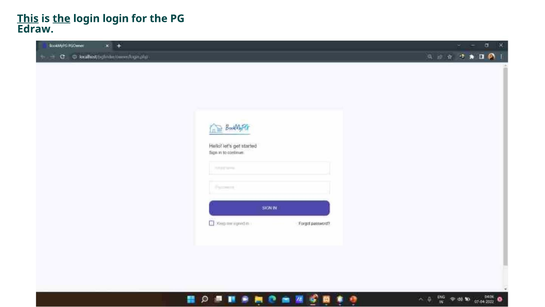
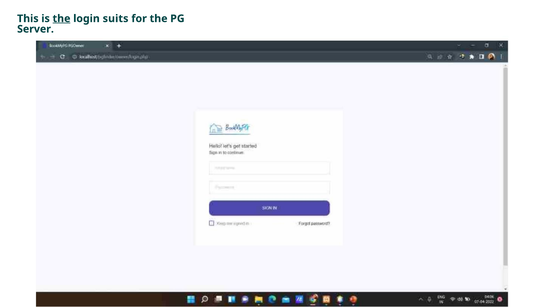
This underline: present -> none
login login: login -> suits
Edraw: Edraw -> Server
